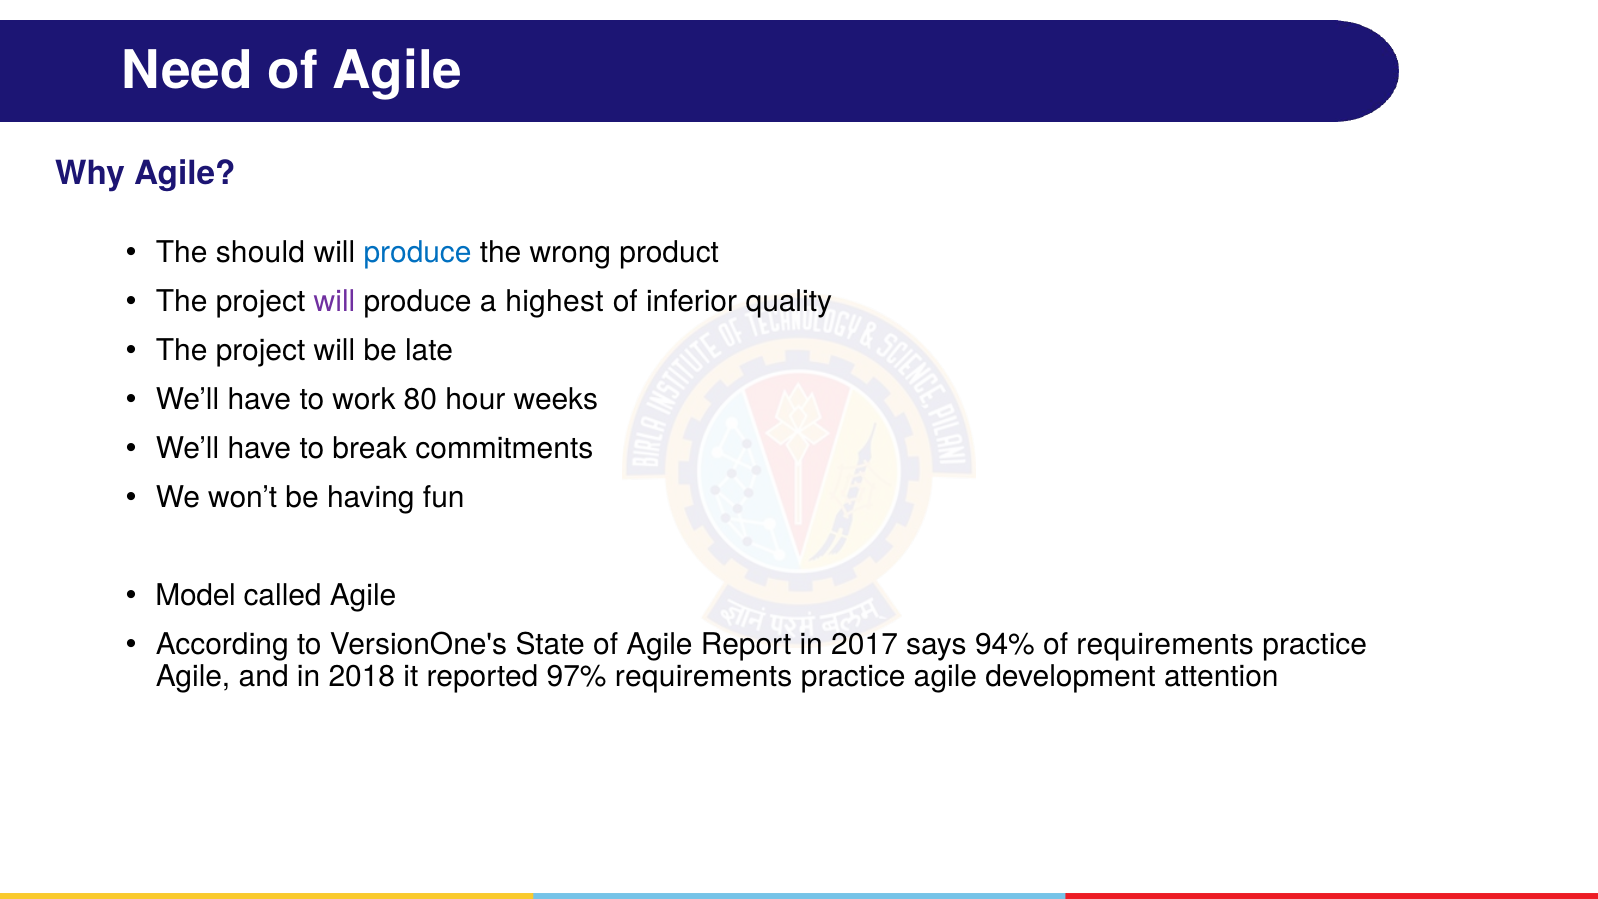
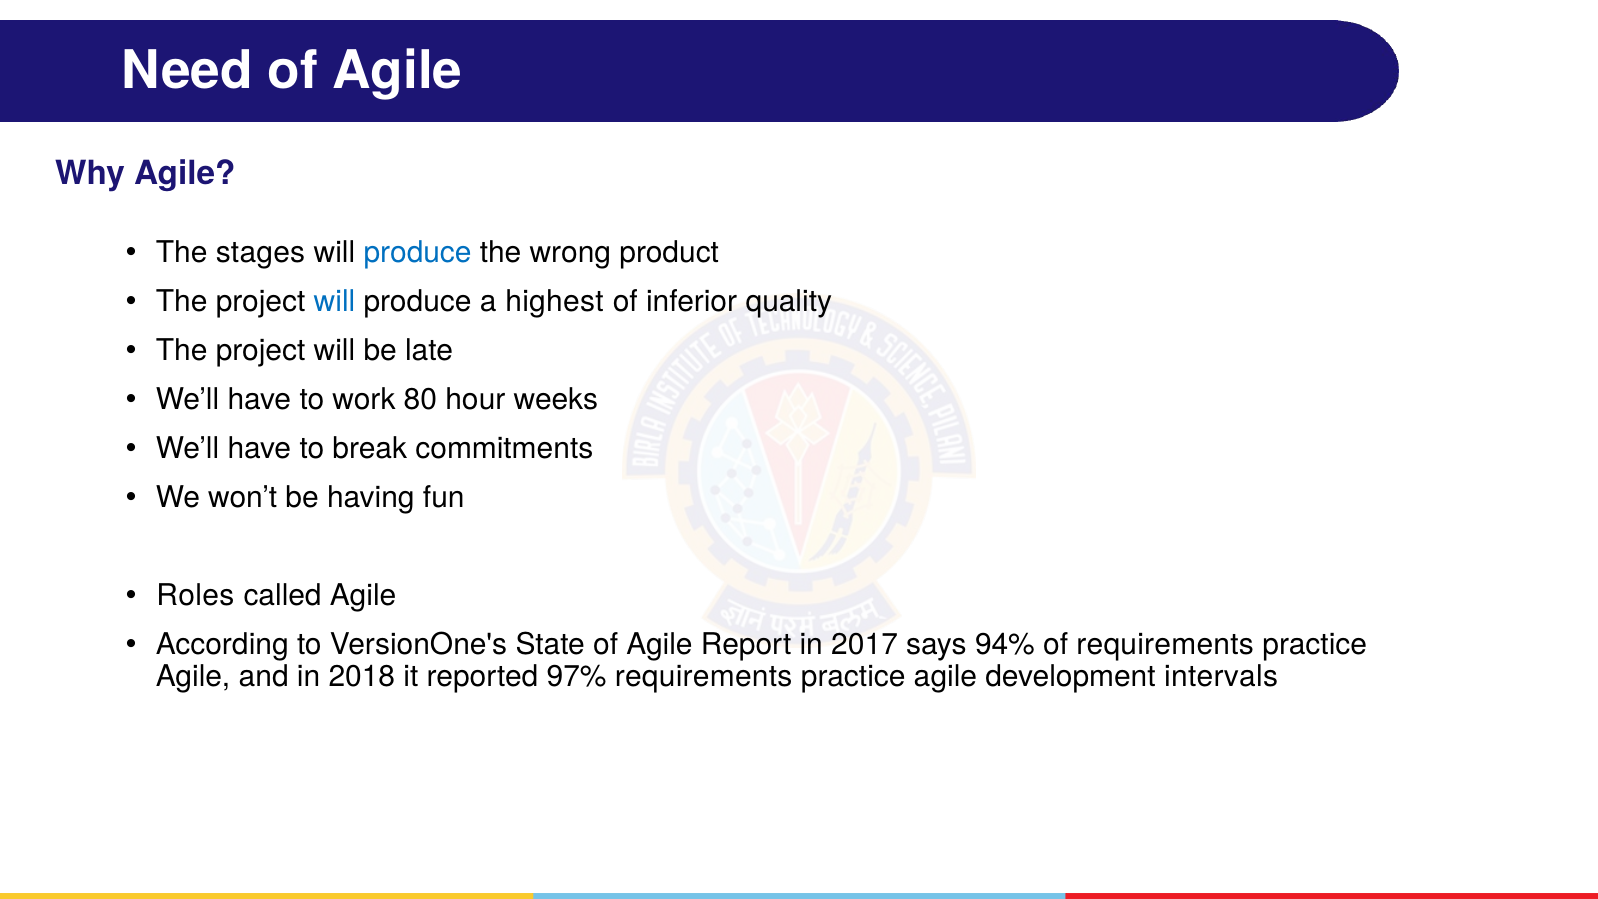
should: should -> stages
will at (335, 301) colour: purple -> blue
Model: Model -> Roles
attention: attention -> intervals
